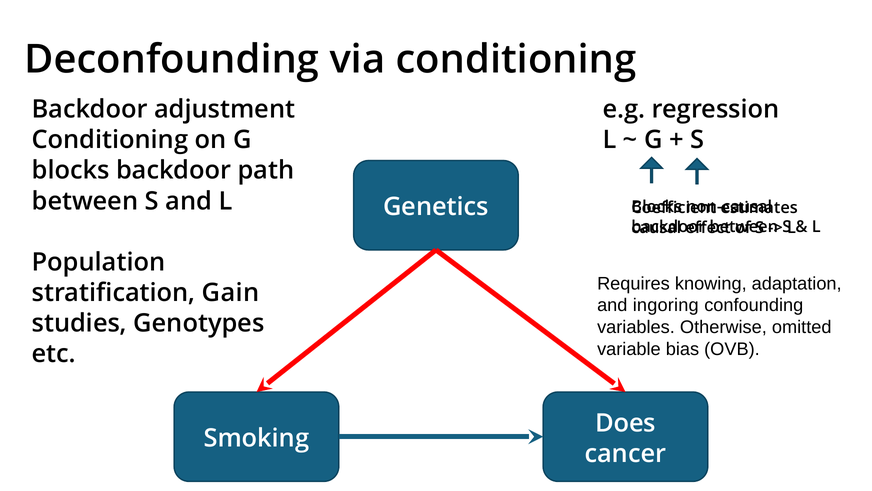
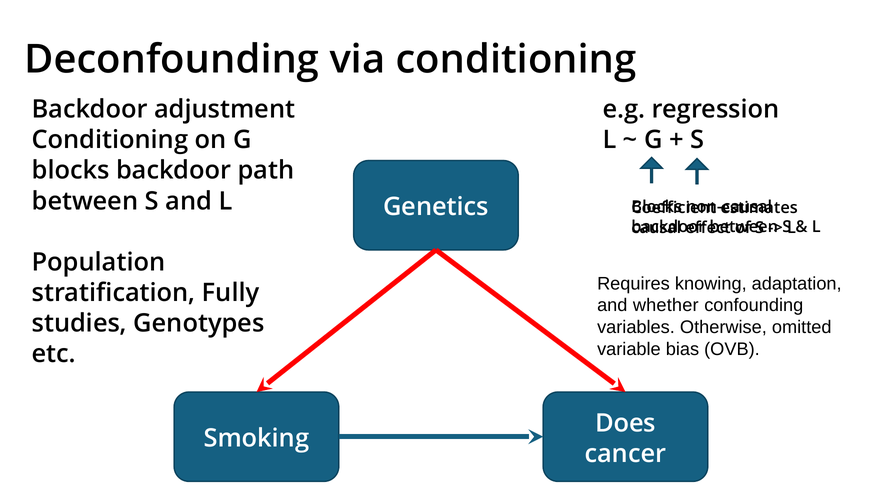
Gain: Gain -> Fully
ingoring: ingoring -> whether
